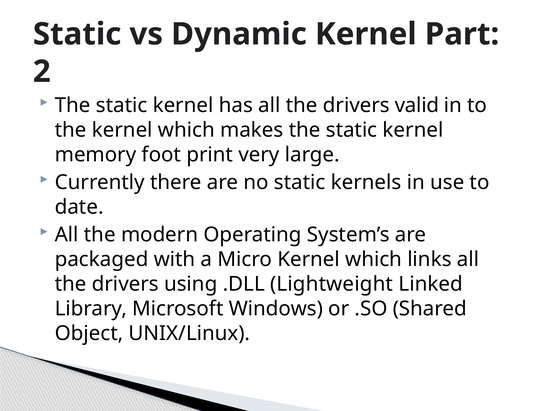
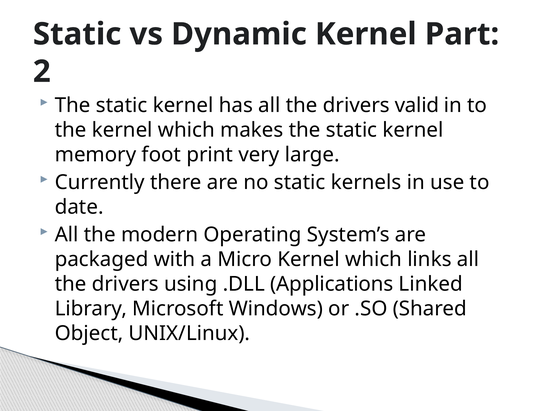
Lightweight: Lightweight -> Applications
